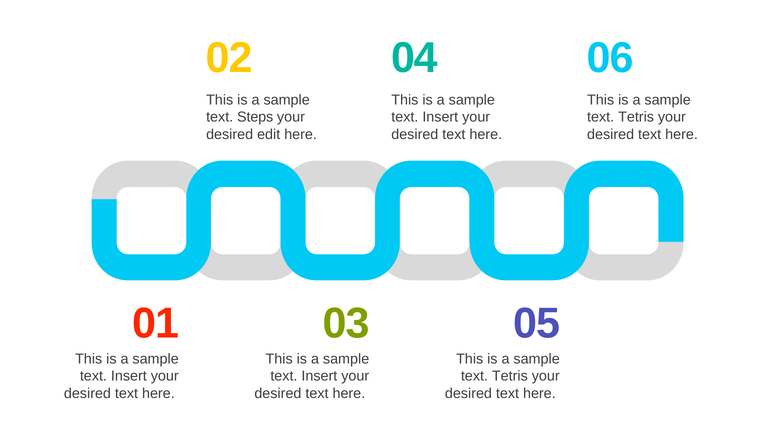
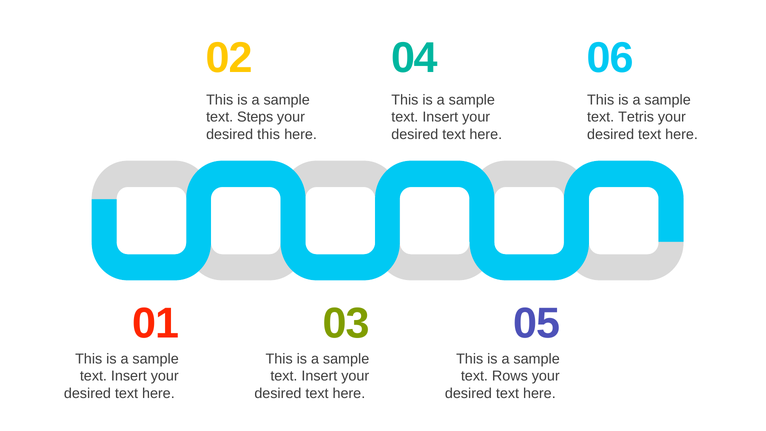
desired edit: edit -> this
Tetris at (510, 376): Tetris -> Rows
